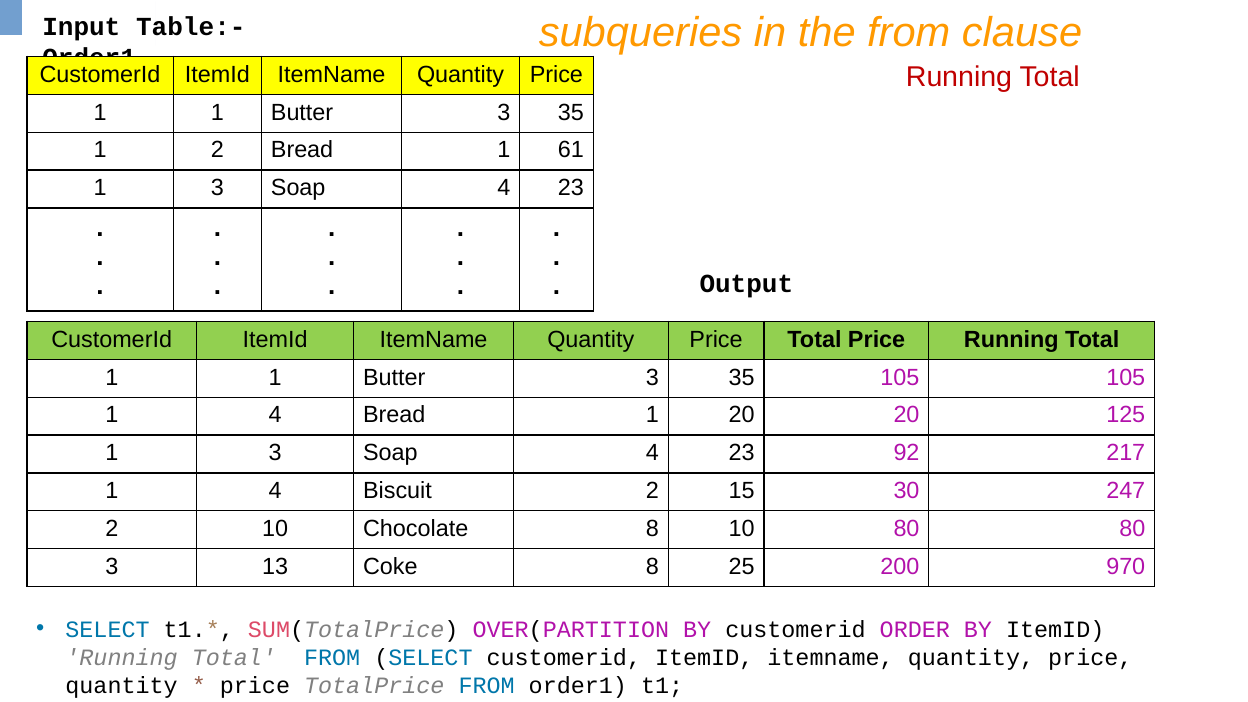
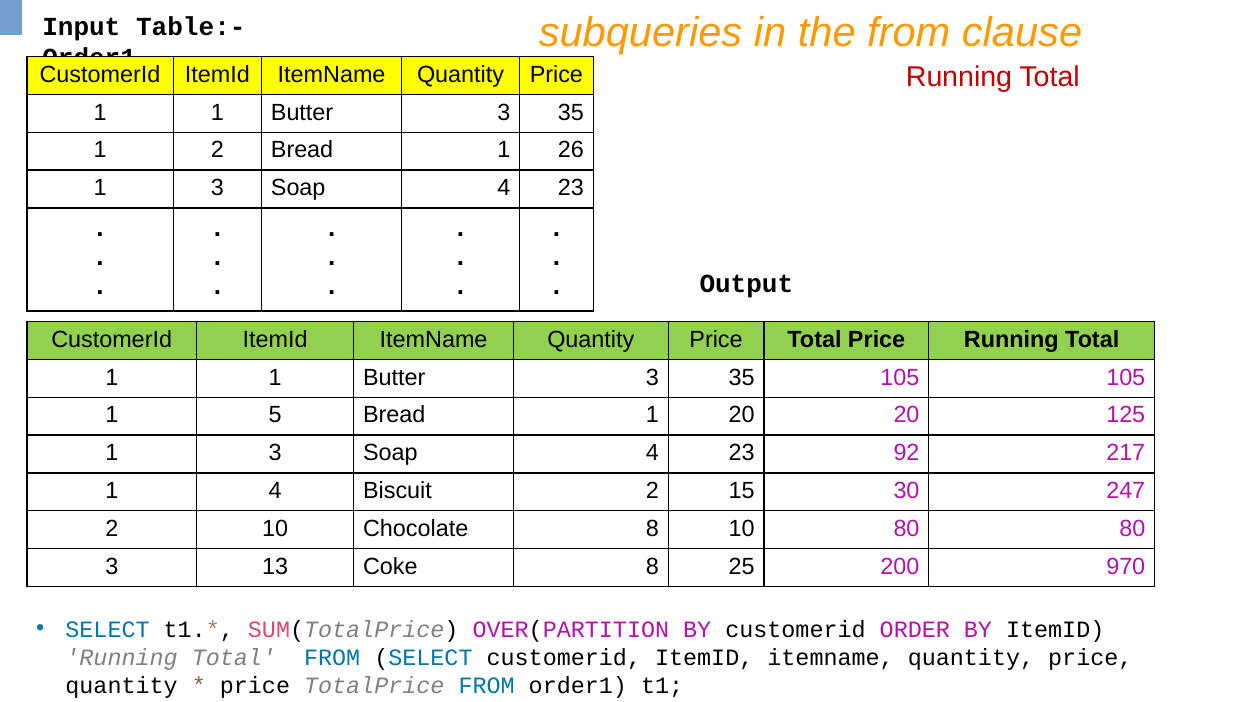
61: 61 -> 26
4 at (275, 415): 4 -> 5
